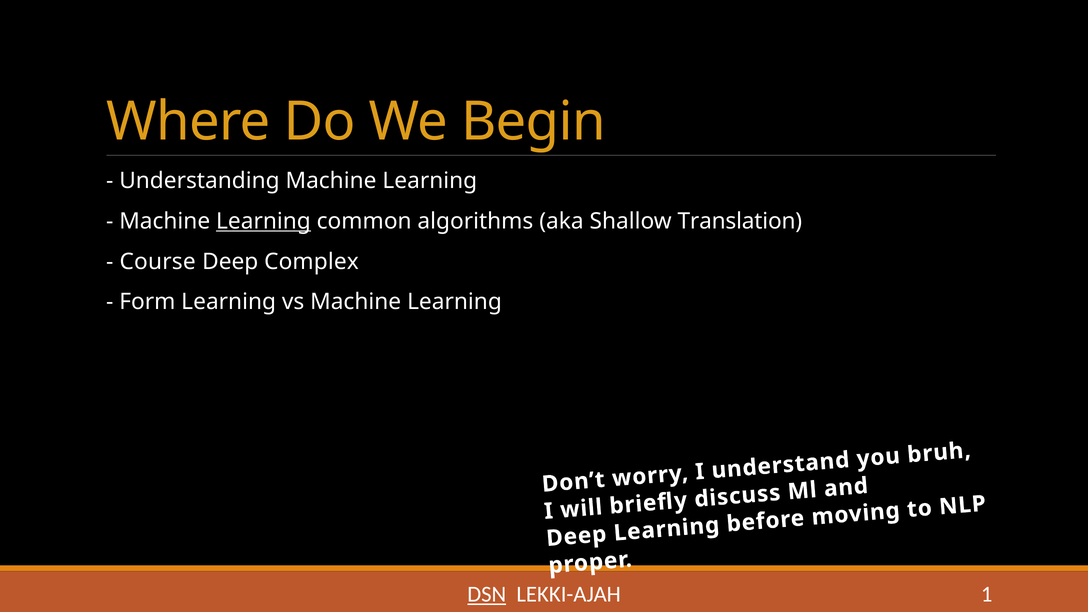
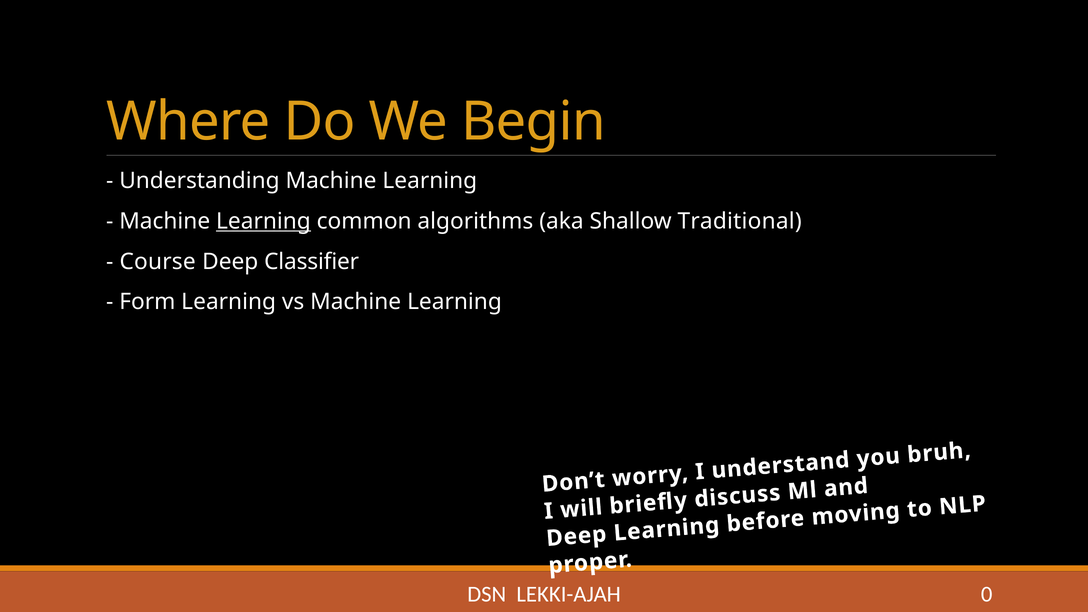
Translation: Translation -> Traditional
Complex: Complex -> Classifier
DSN underline: present -> none
1: 1 -> 0
